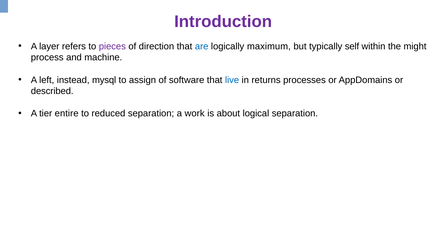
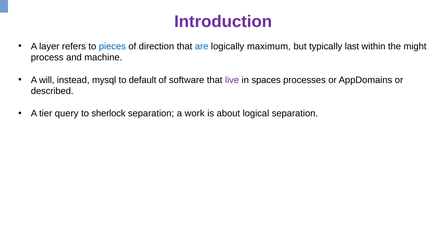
pieces colour: purple -> blue
self: self -> last
left: left -> will
assign: assign -> default
live colour: blue -> purple
returns: returns -> spaces
entire: entire -> query
reduced: reduced -> sherlock
